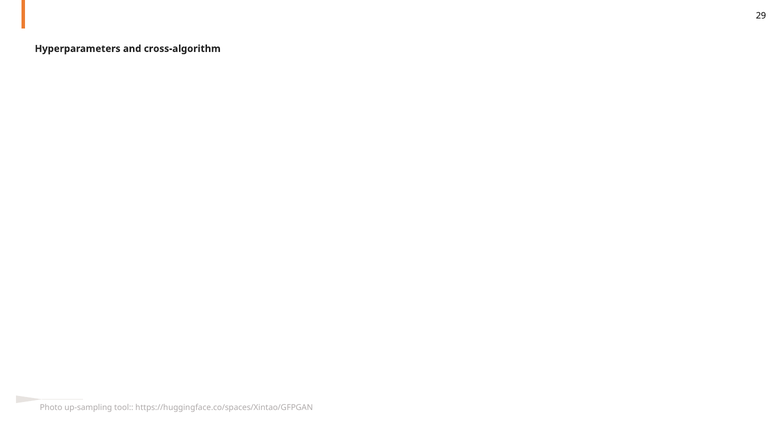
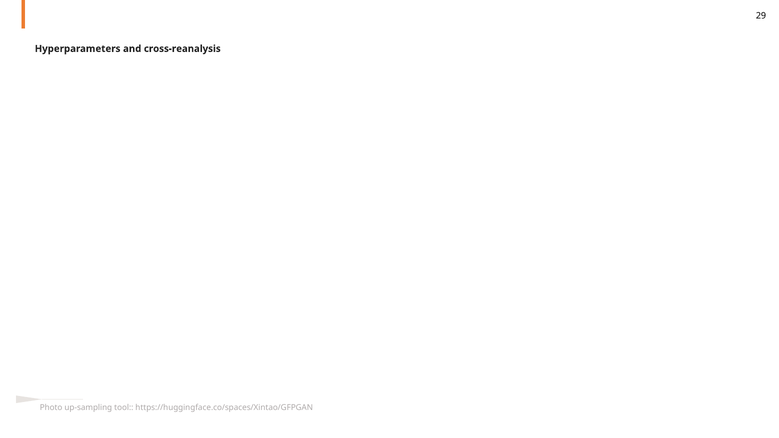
cross‑algorithm: cross‑algorithm -> cross‑reanalysis
